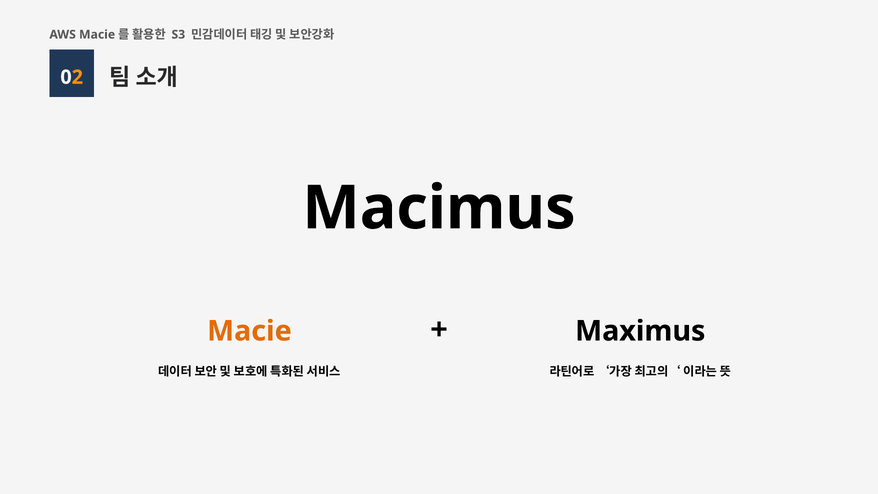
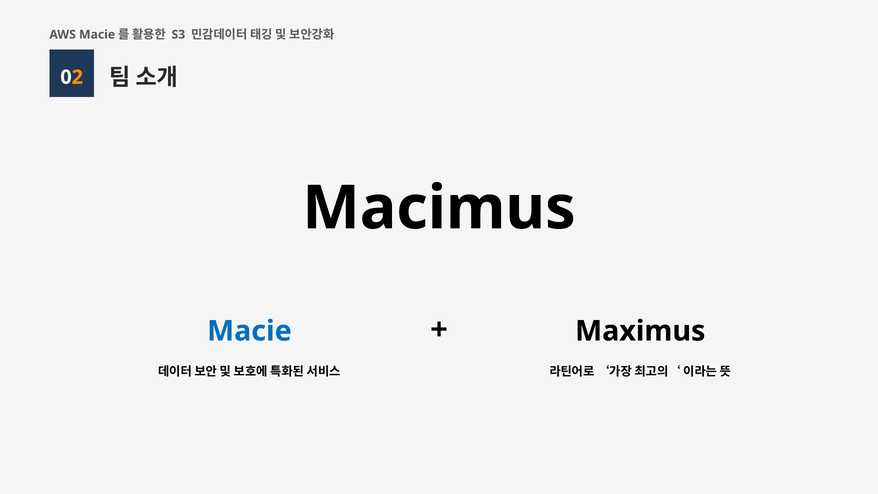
Macie at (249, 331) colour: orange -> blue
